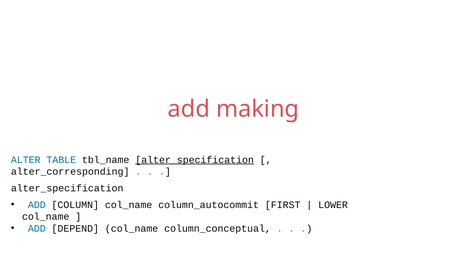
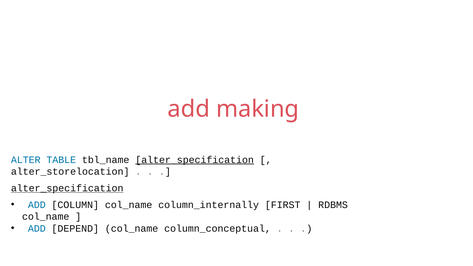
alter_corresponding: alter_corresponding -> alter_storelocation
alter_specification at (67, 188) underline: none -> present
column_autocommit: column_autocommit -> column_internally
LOWER: LOWER -> RDBMS
